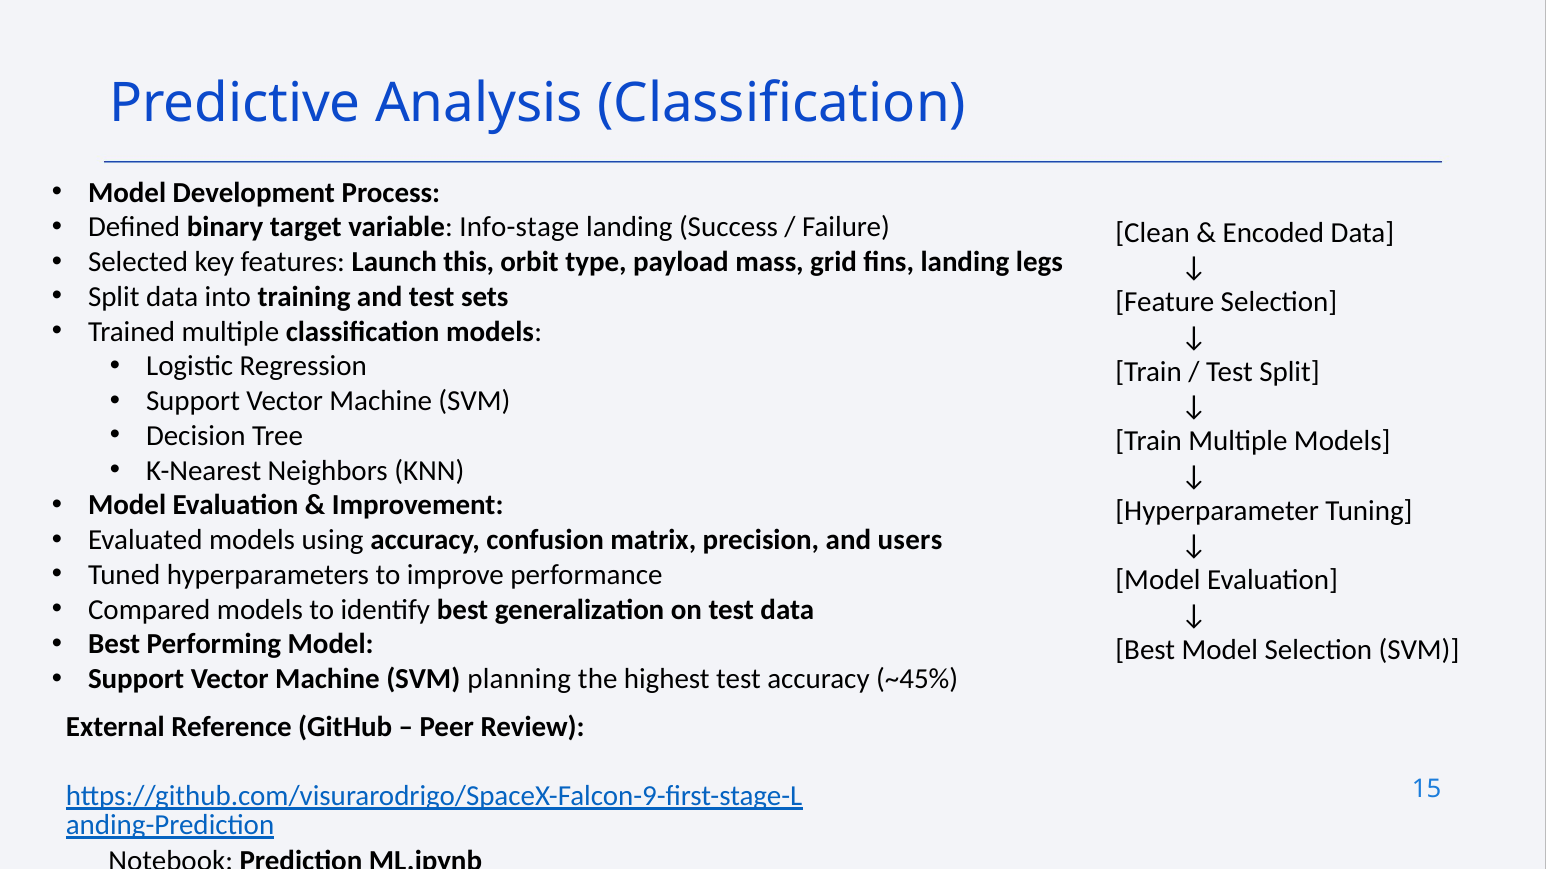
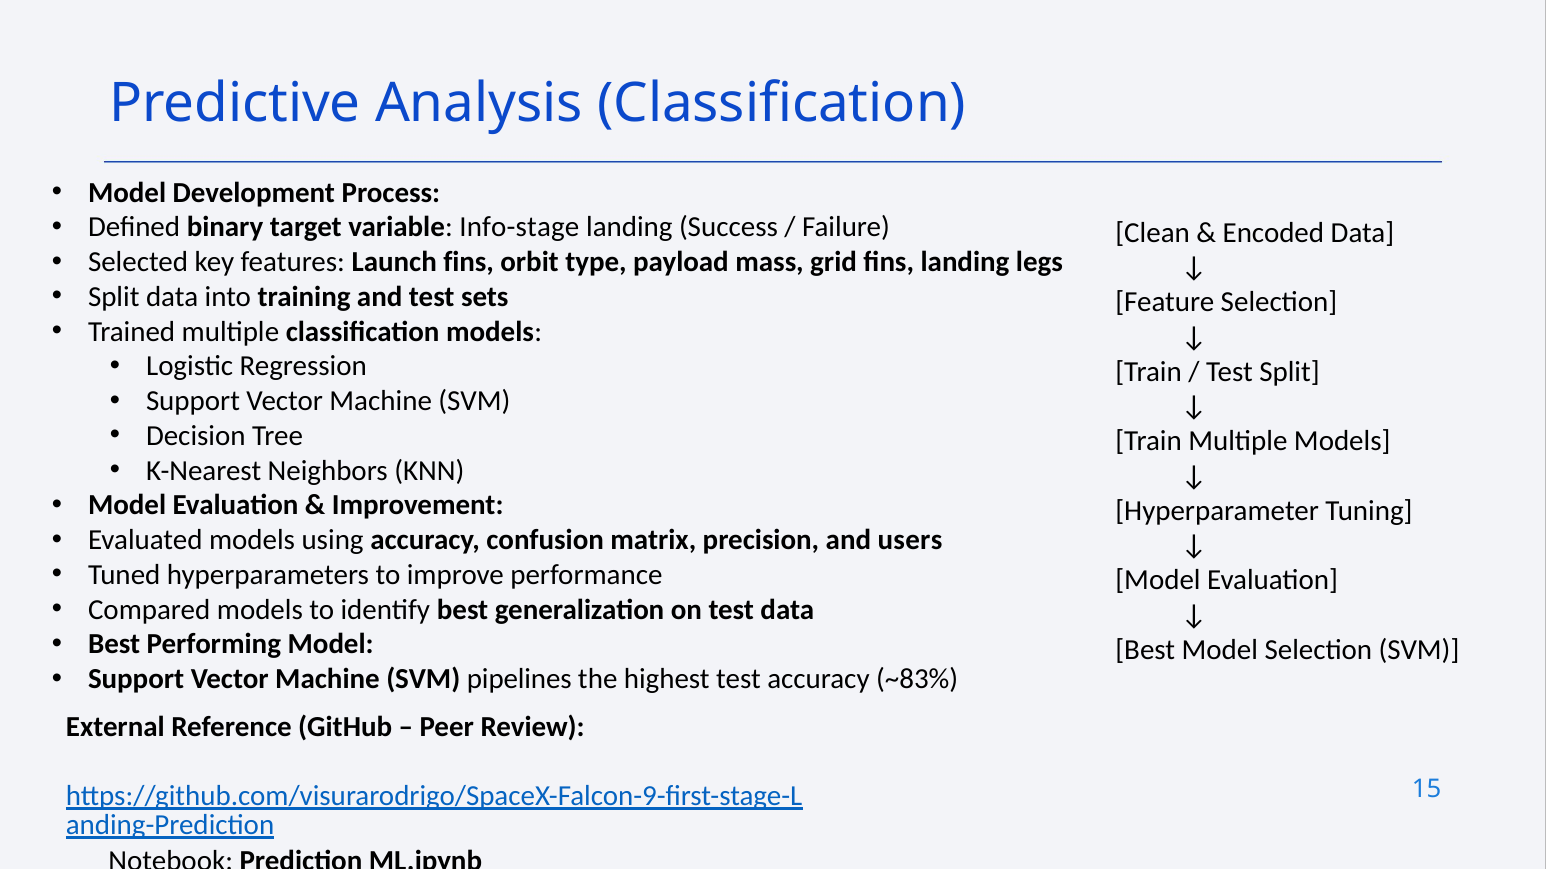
Launch this: this -> fins
planning: planning -> pipelines
~45%: ~45% -> ~83%
